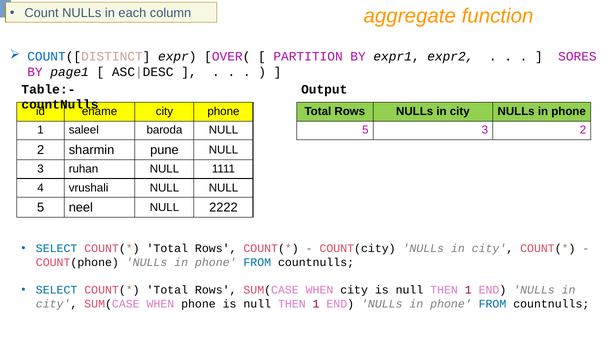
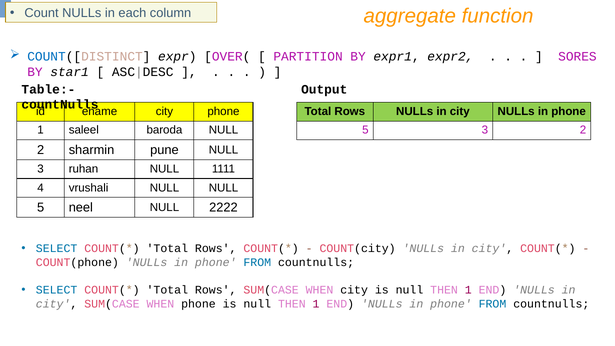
page1: page1 -> star1
